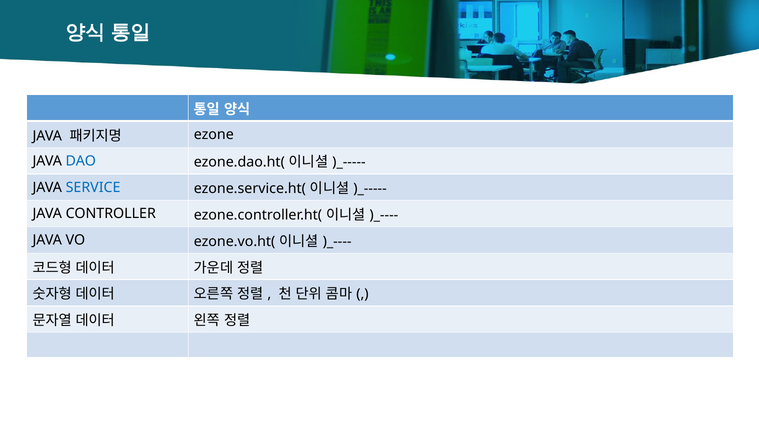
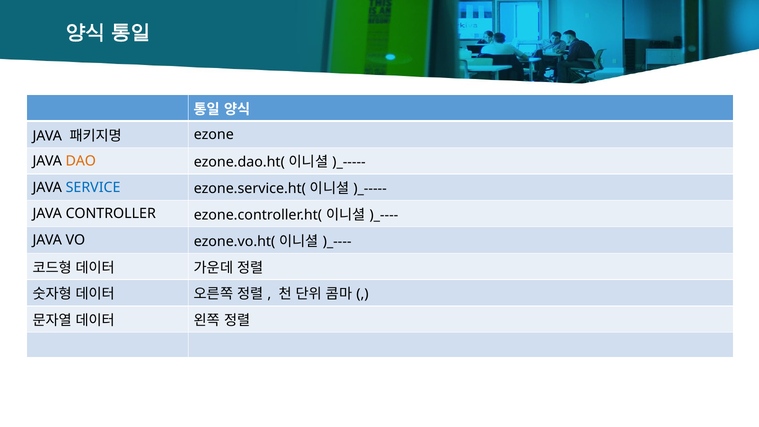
DAO colour: blue -> orange
